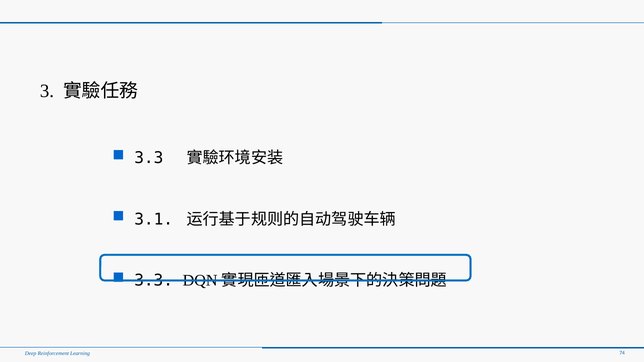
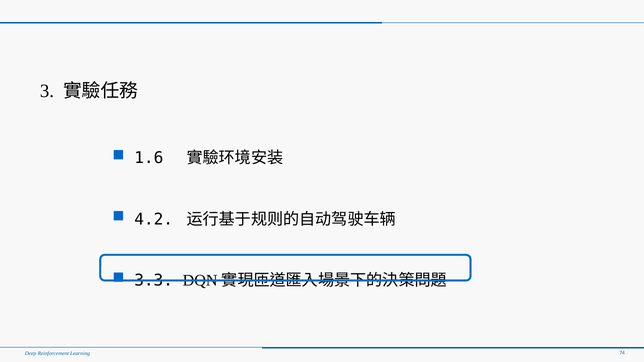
3.3 at (149, 158): 3.3 -> 1.6
3.1: 3.1 -> 4.2
